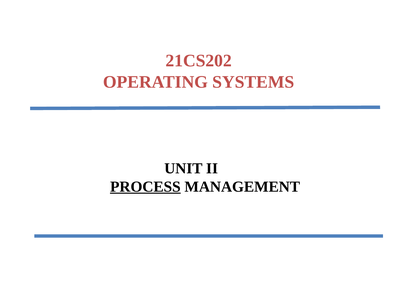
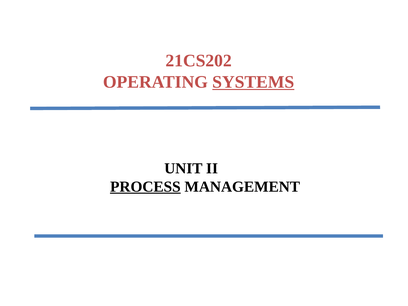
SYSTEMS underline: none -> present
